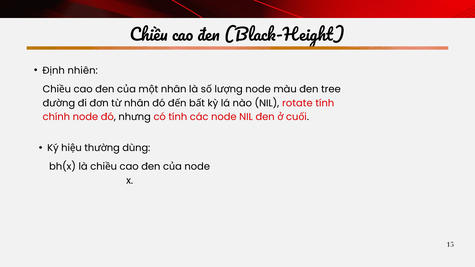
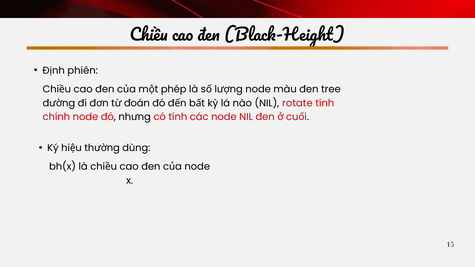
nhiên: nhiên -> phiên
nhân at (174, 89): nhân -> phép
nhân at (137, 103): nhân -> đoán
